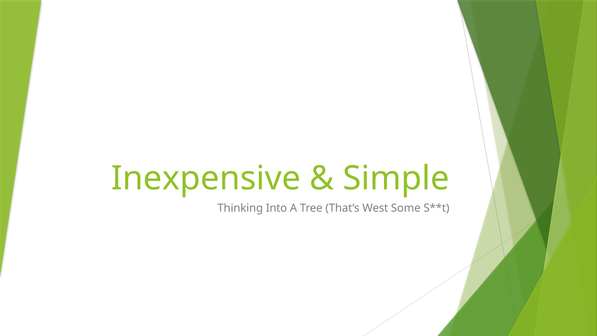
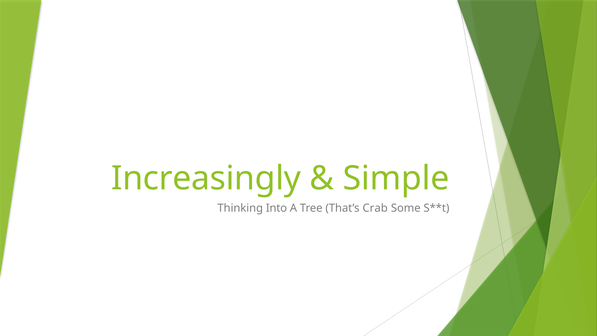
Inexpensive: Inexpensive -> Increasingly
West: West -> Crab
